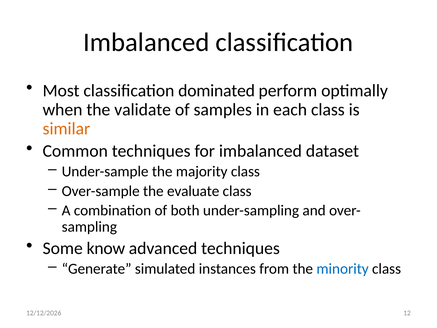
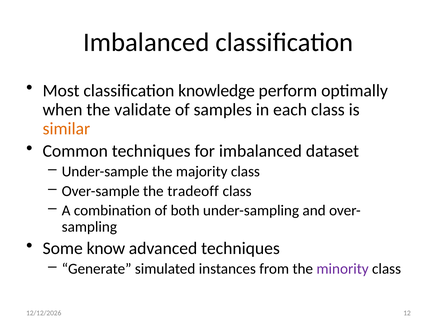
dominated: dominated -> knowledge
evaluate: evaluate -> tradeoff
minority colour: blue -> purple
